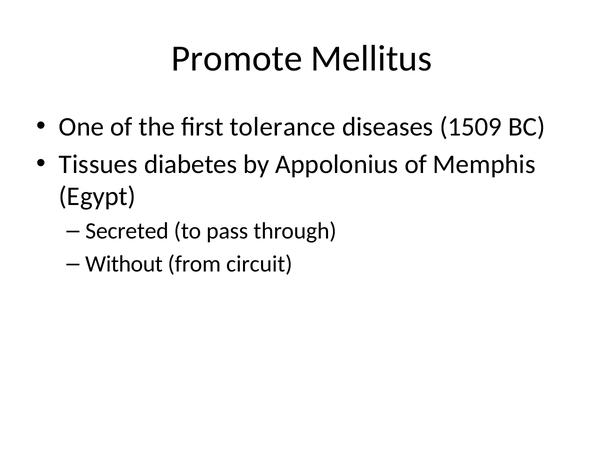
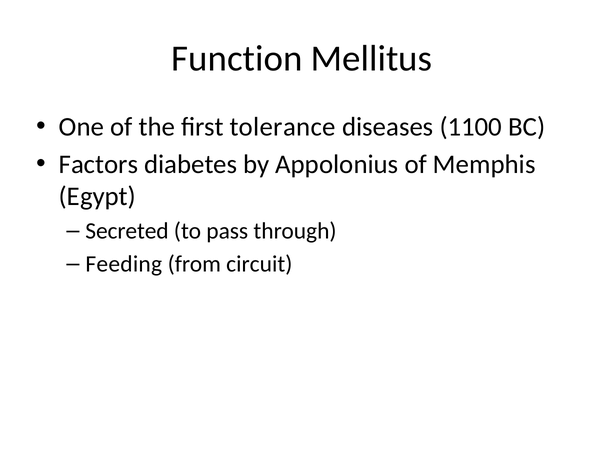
Promote: Promote -> Function
1509: 1509 -> 1100
Tissues: Tissues -> Factors
Without: Without -> Feeding
